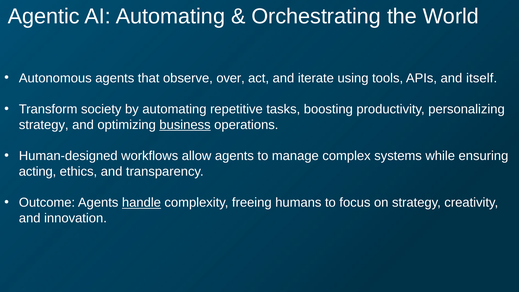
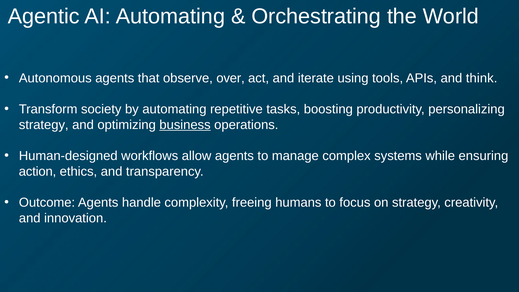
itself: itself -> think
acting: acting -> action
handle underline: present -> none
